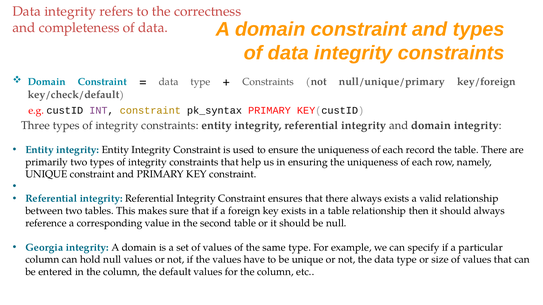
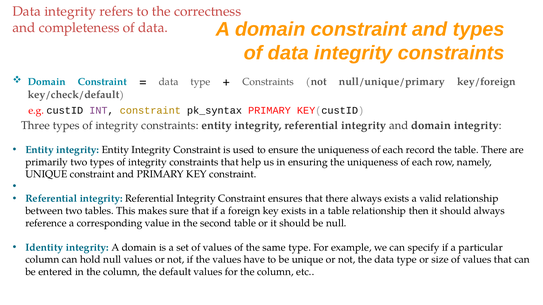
Georgia: Georgia -> Identity
